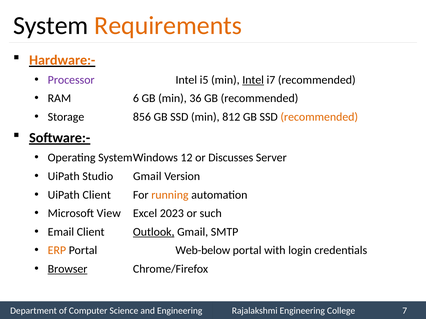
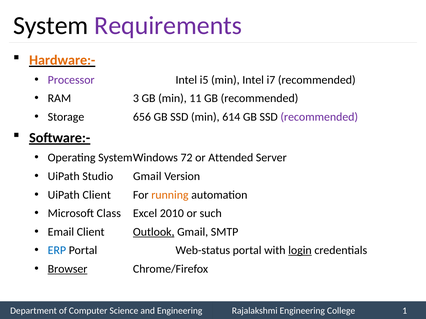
Requirements colour: orange -> purple
Intel at (253, 80) underline: present -> none
6: 6 -> 3
36: 36 -> 11
856: 856 -> 656
812: 812 -> 614
recommended at (319, 117) colour: orange -> purple
12: 12 -> 72
Discusses: Discusses -> Attended
View: View -> Class
2023: 2023 -> 2010
ERP colour: orange -> blue
Web-below: Web-below -> Web-status
login underline: none -> present
7: 7 -> 1
